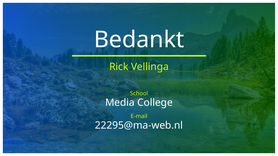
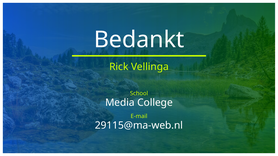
22295@ma-web.nl: 22295@ma-web.nl -> 29115@ma-web.nl
